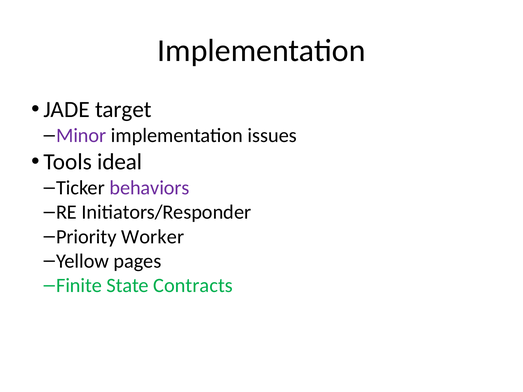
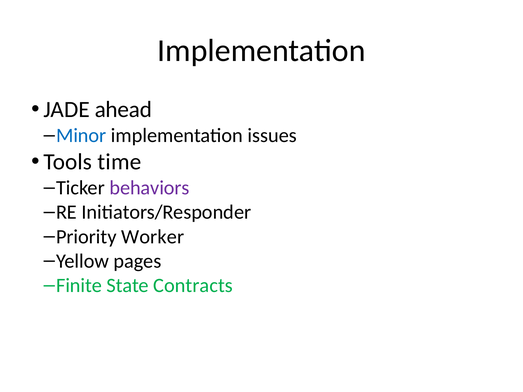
target: target -> ahead
Minor colour: purple -> blue
ideal: ideal -> time
